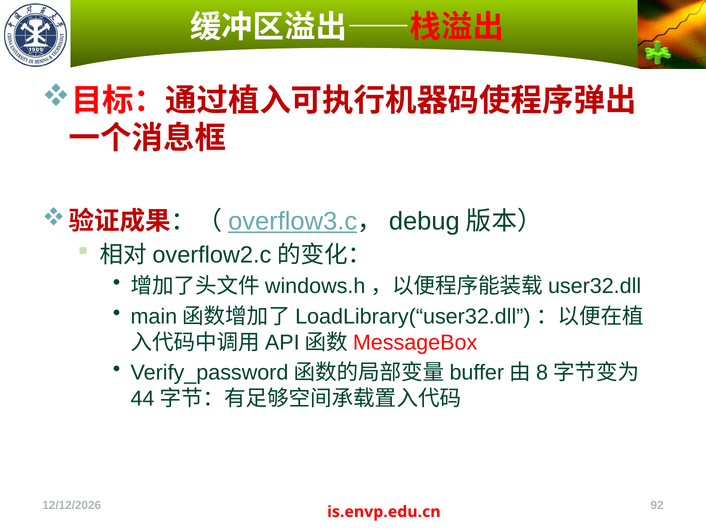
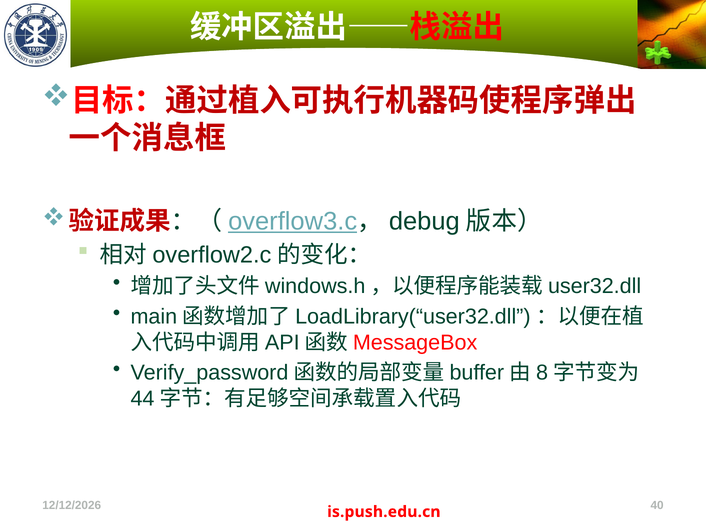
92: 92 -> 40
is.envp.edu.cn: is.envp.edu.cn -> is.push.edu.cn
